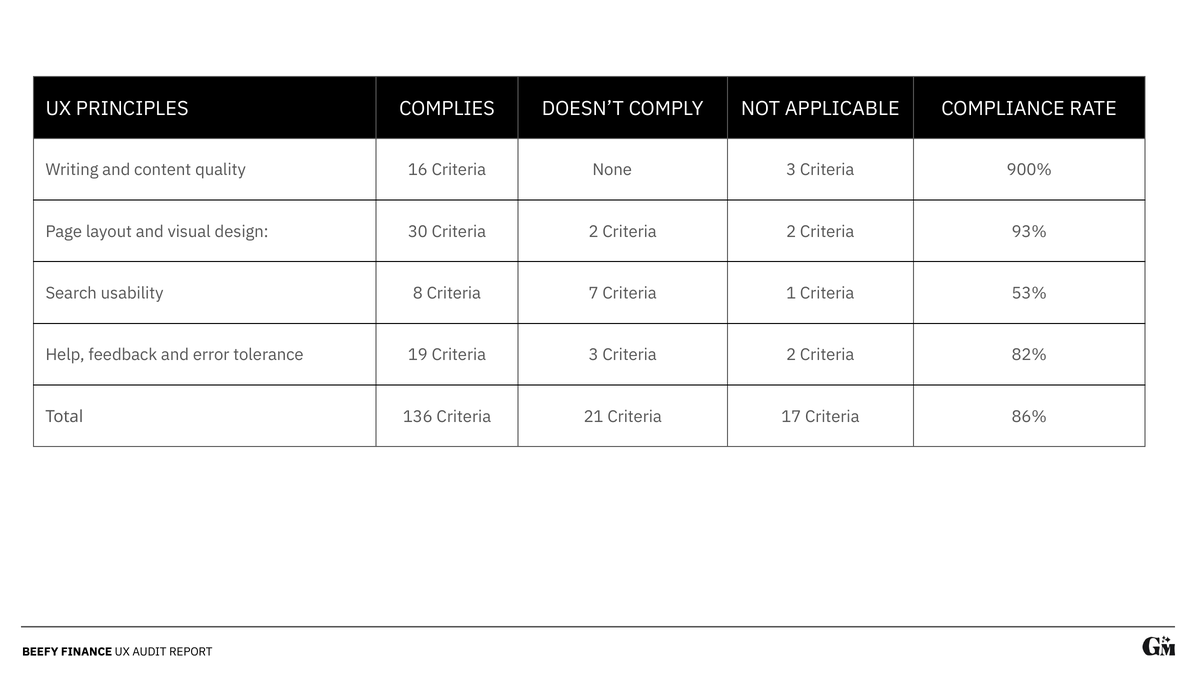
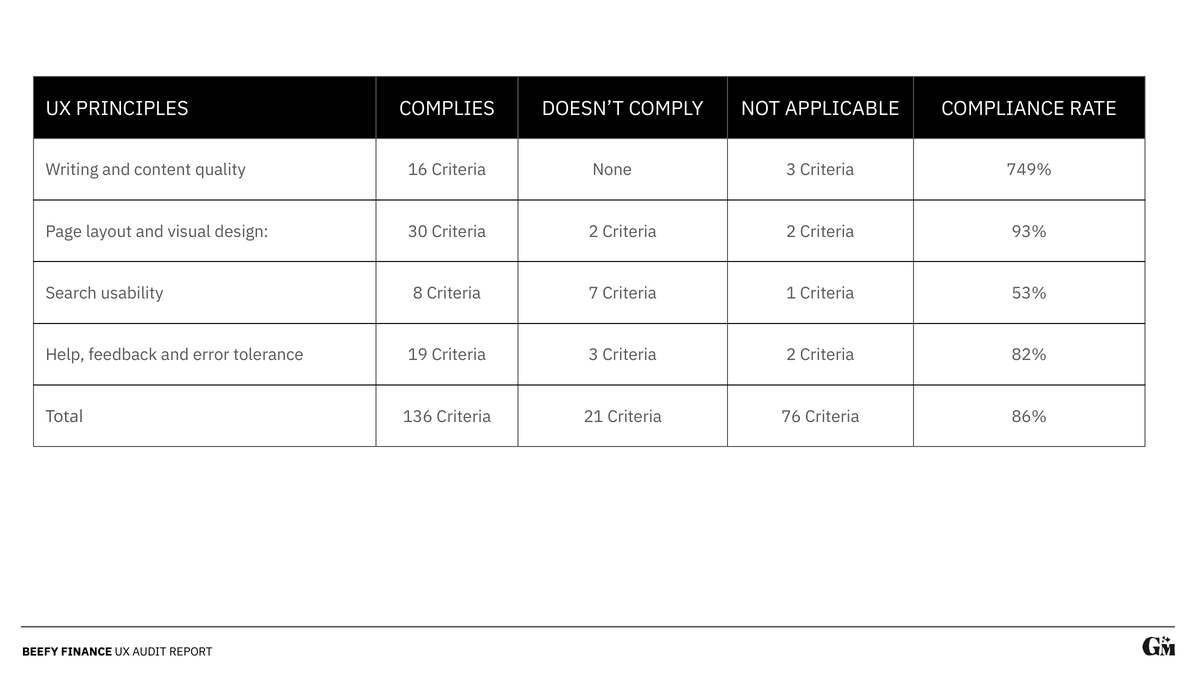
900%: 900% -> 749%
17: 17 -> 76
